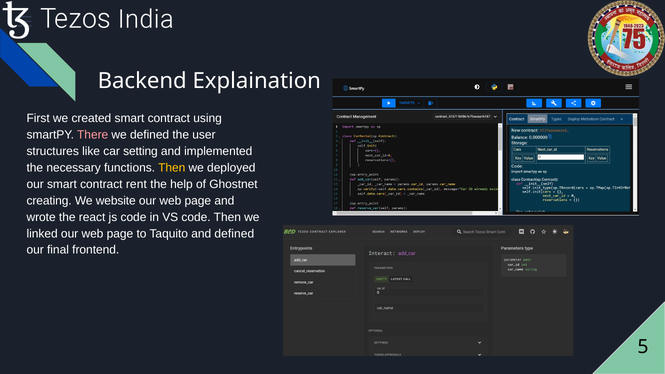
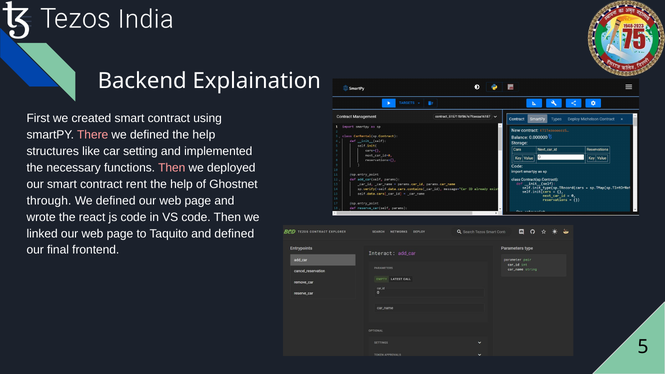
defined the user: user -> help
Then at (172, 168) colour: yellow -> pink
creating: creating -> through
website at (116, 201): website -> defined
